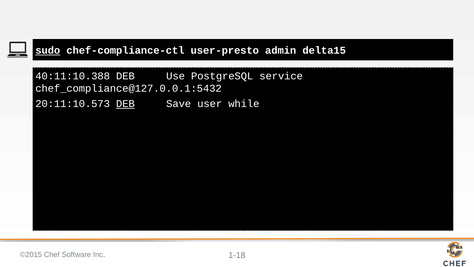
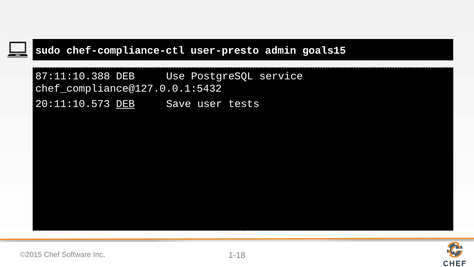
sudo underline: present -> none
delta15: delta15 -> goals15
40:11:10.388: 40:11:10.388 -> 87:11:10.388
while: while -> tests
